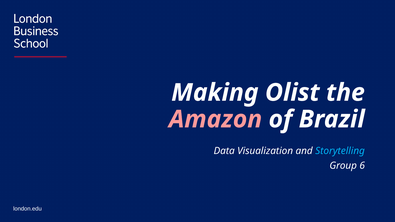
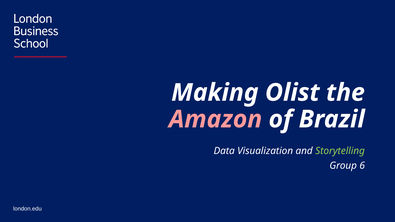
Storytelling colour: light blue -> light green
